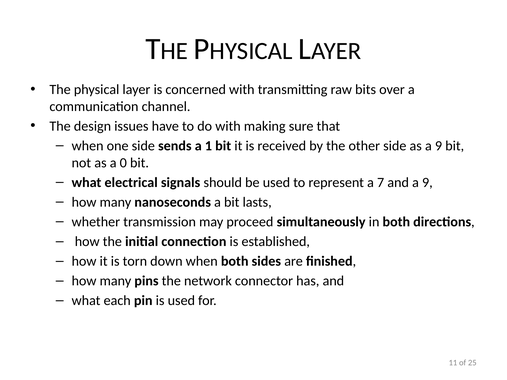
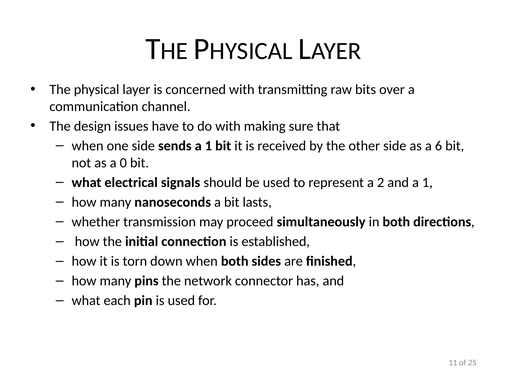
as a 9: 9 -> 6
7: 7 -> 2
and a 9: 9 -> 1
